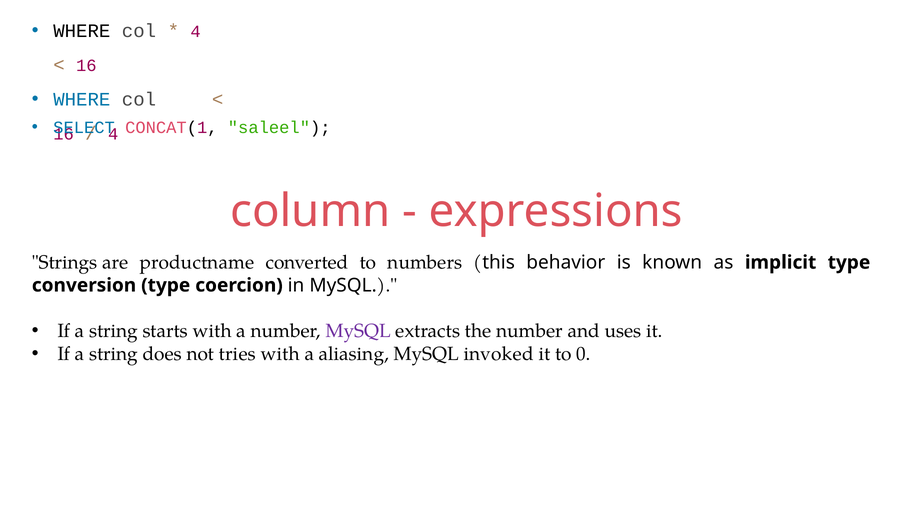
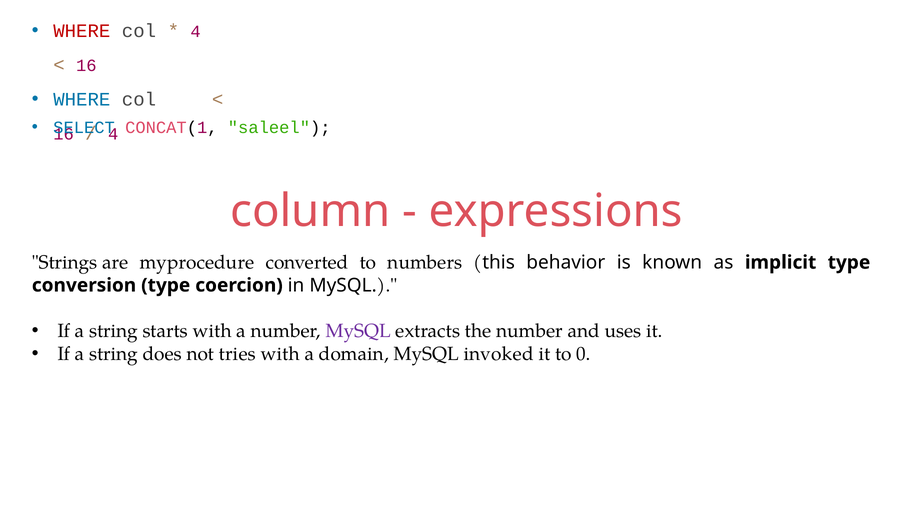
WHERE at (82, 31) colour: black -> red
productname: productname -> myprocedure
aliasing: aliasing -> domain
